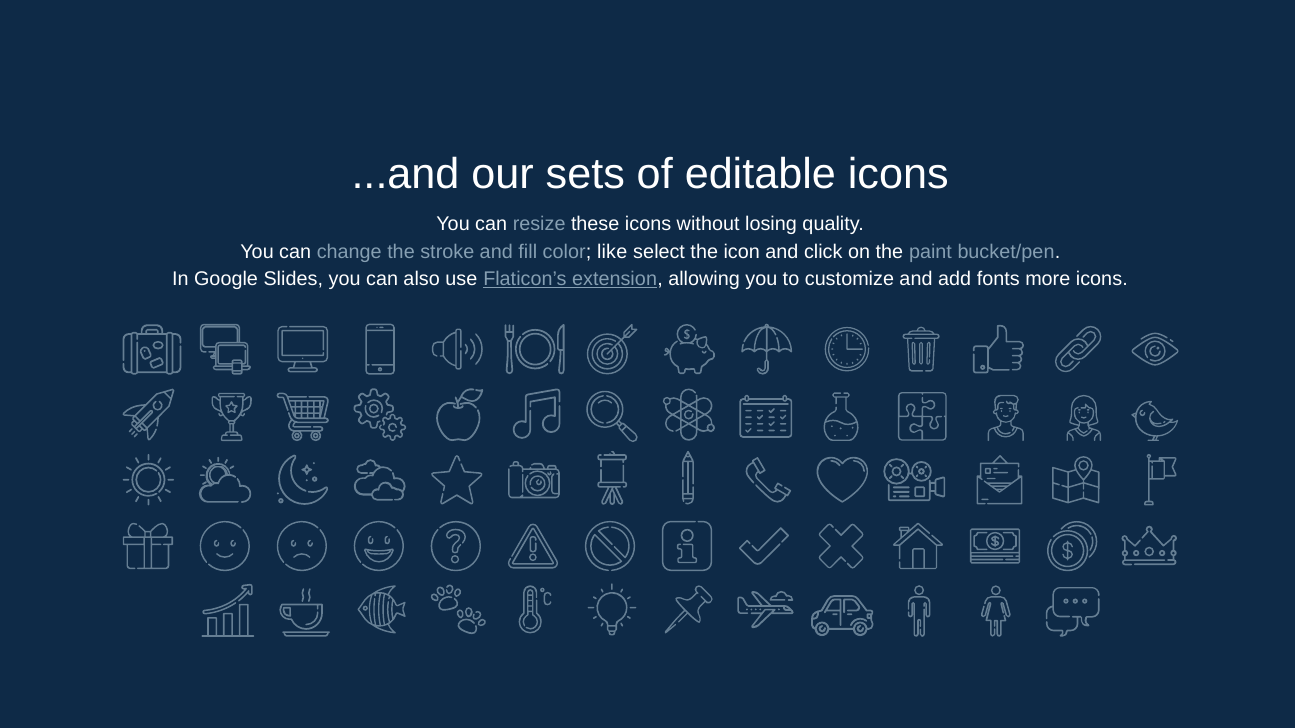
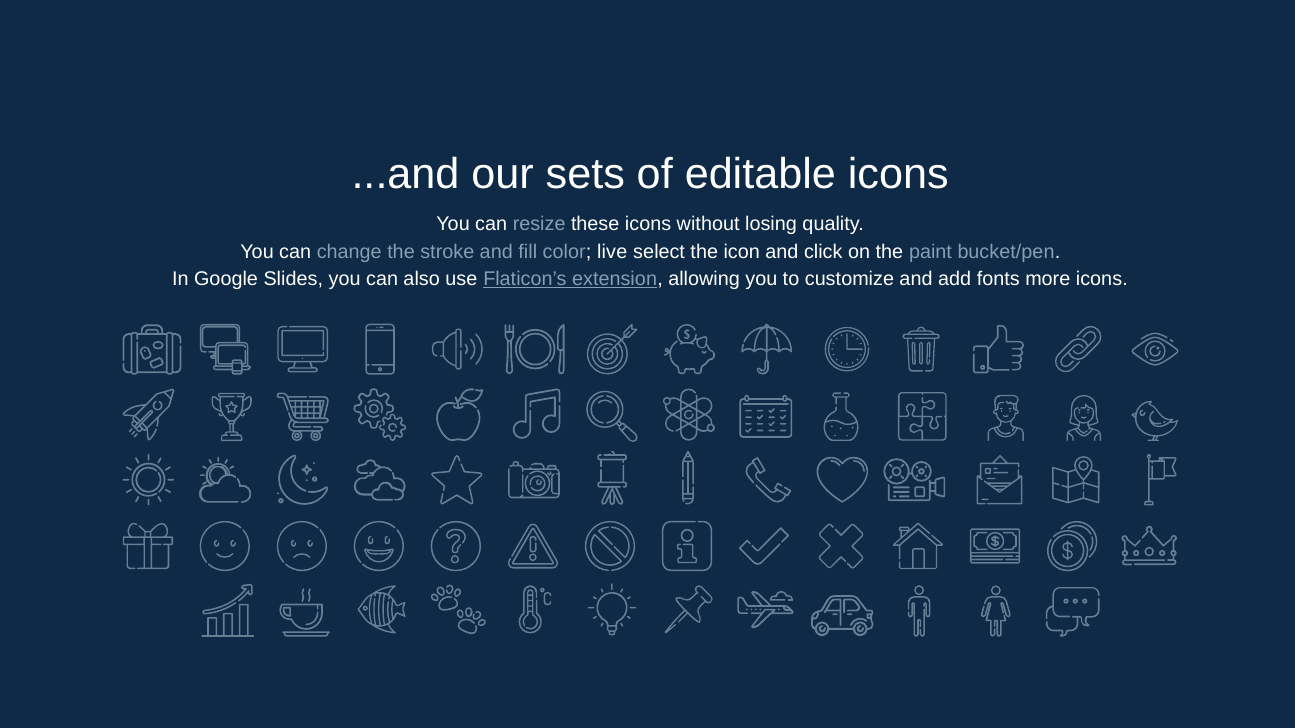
like: like -> live
